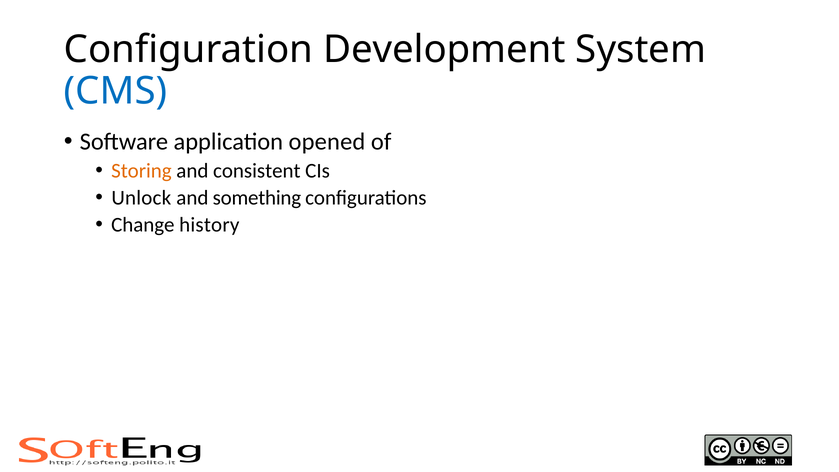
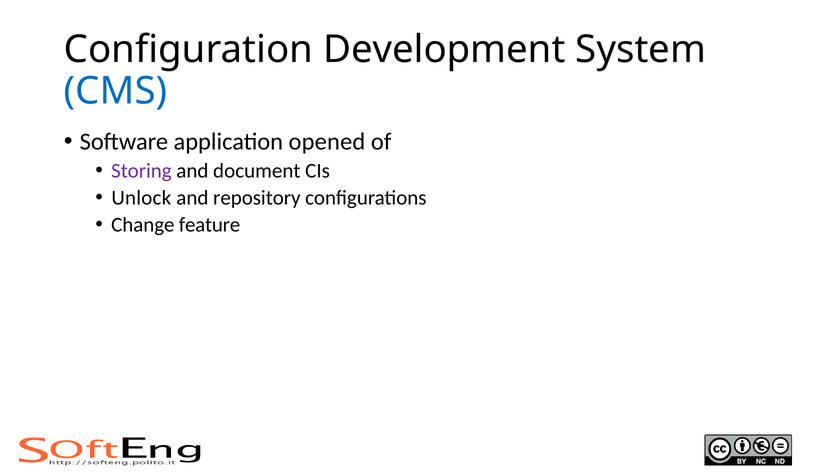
Storing colour: orange -> purple
consistent: consistent -> document
something: something -> repository
history: history -> feature
